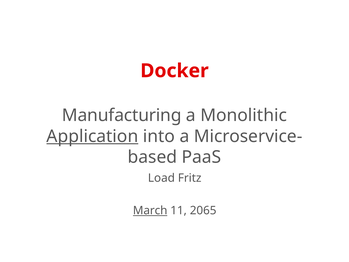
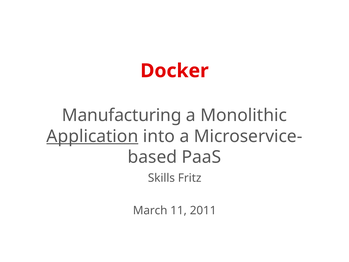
Load: Load -> Skills
March underline: present -> none
2065: 2065 -> 2011
